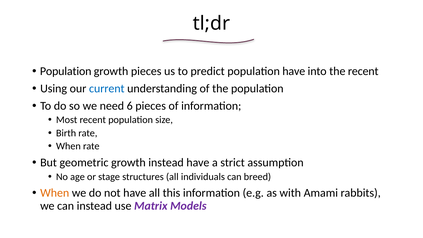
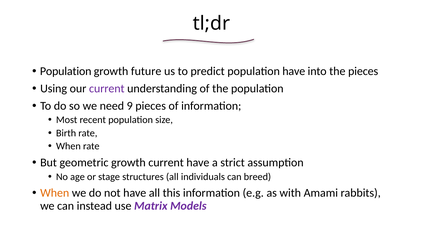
growth pieces: pieces -> future
the recent: recent -> pieces
current at (107, 89) colour: blue -> purple
6: 6 -> 9
growth instead: instead -> current
